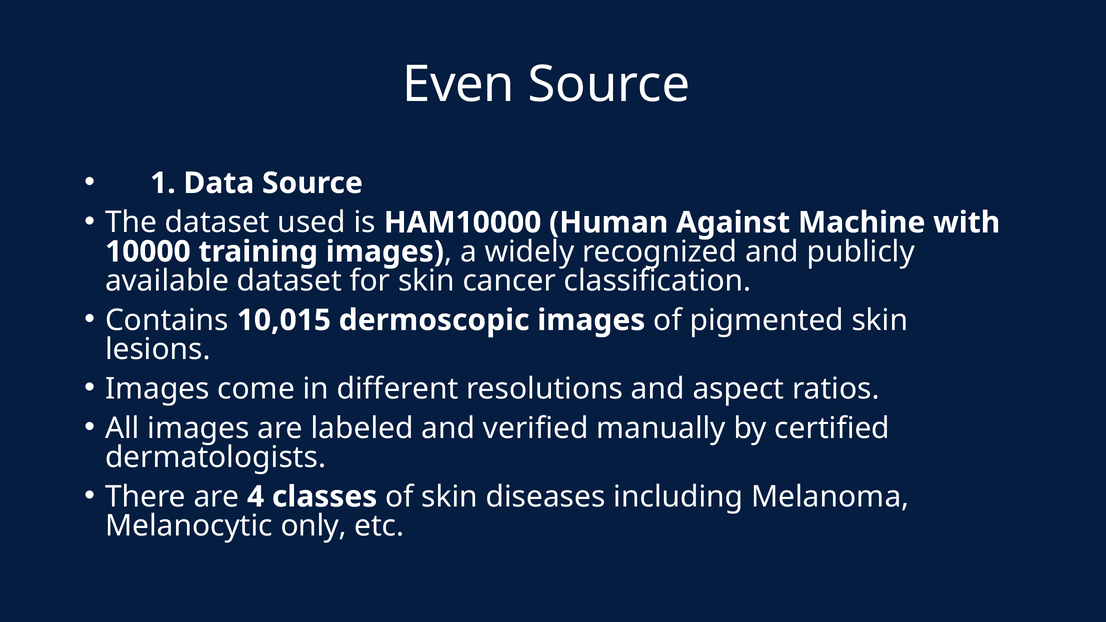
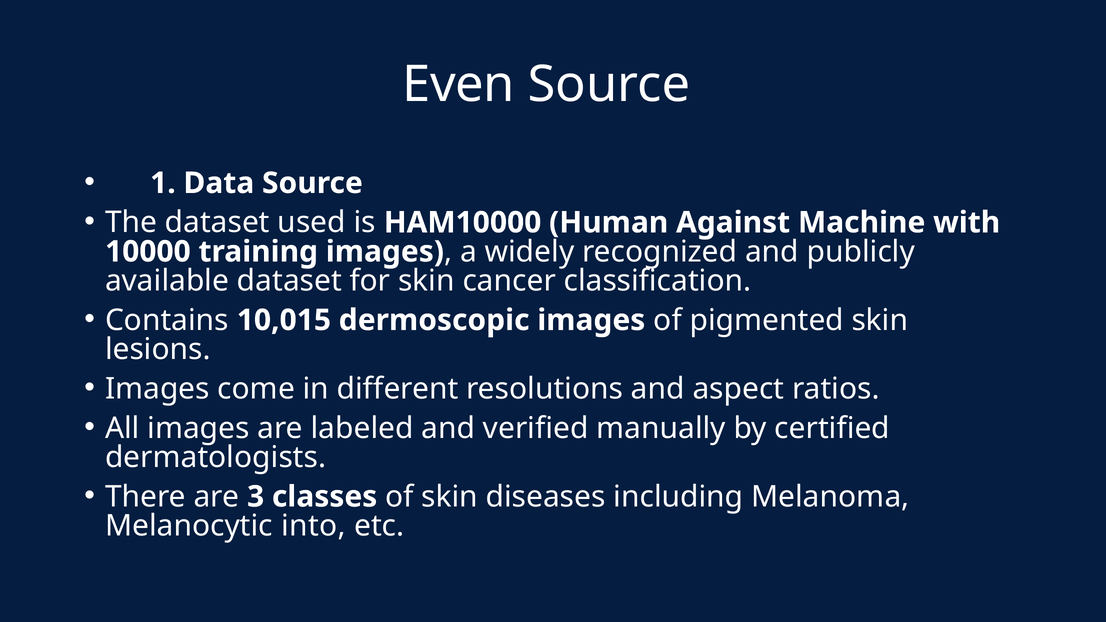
4: 4 -> 3
only: only -> into
